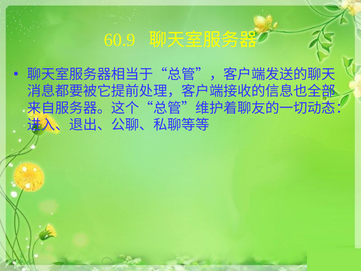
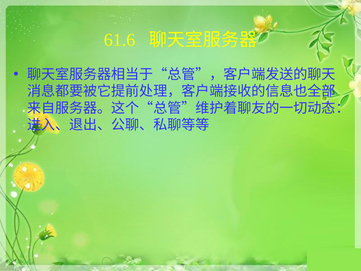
60.9: 60.9 -> 61.6
